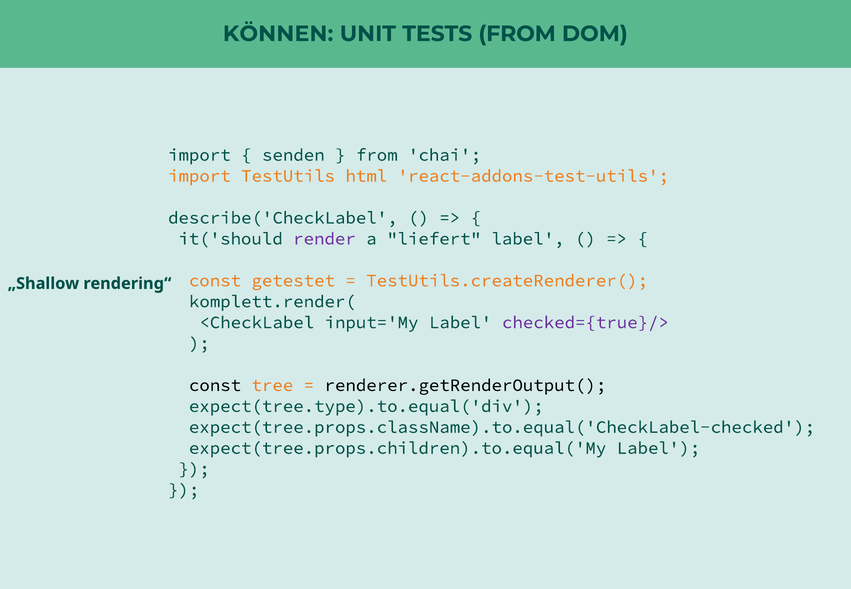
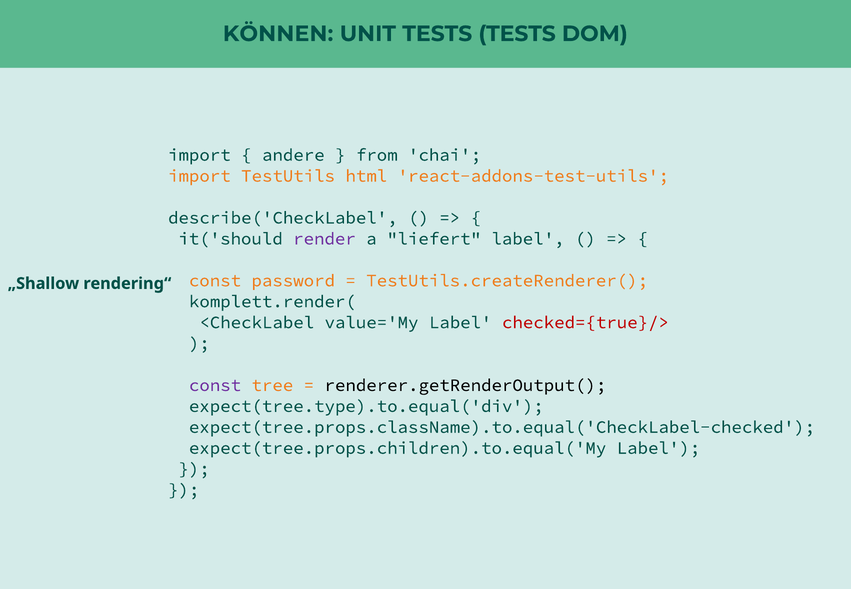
TESTS FROM: FROM -> TESTS
senden: senden -> andere
getestet: getestet -> password
input='My: input='My -> value='My
checked={true}/> colour: purple -> red
const at (215, 385) colour: black -> purple
